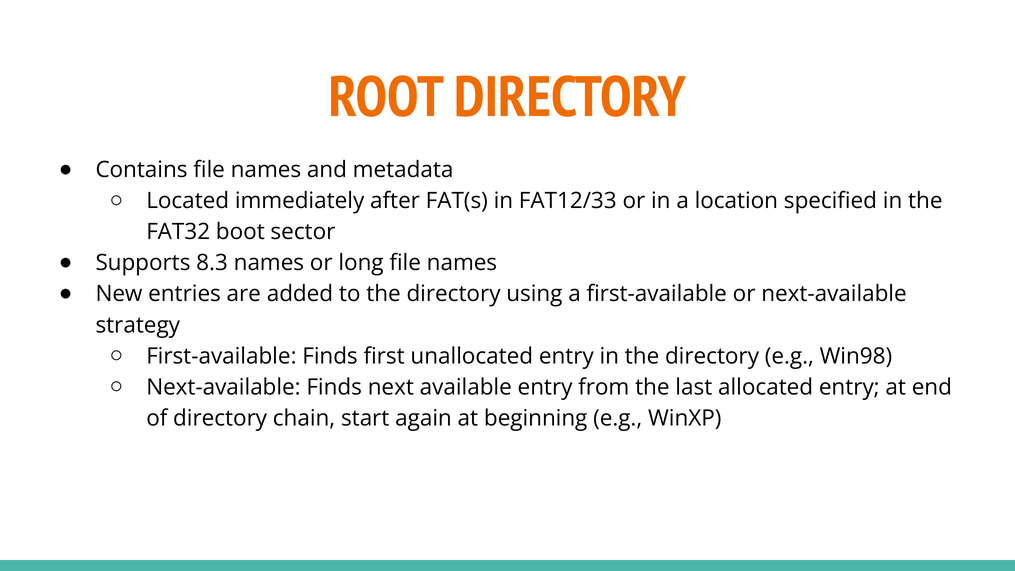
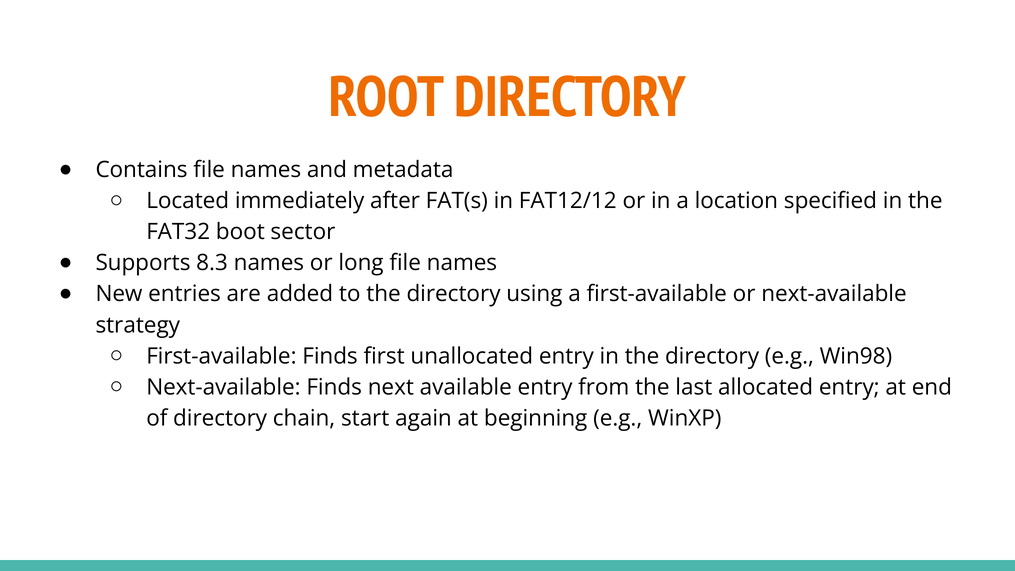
FAT12/33: FAT12/33 -> FAT12/12
